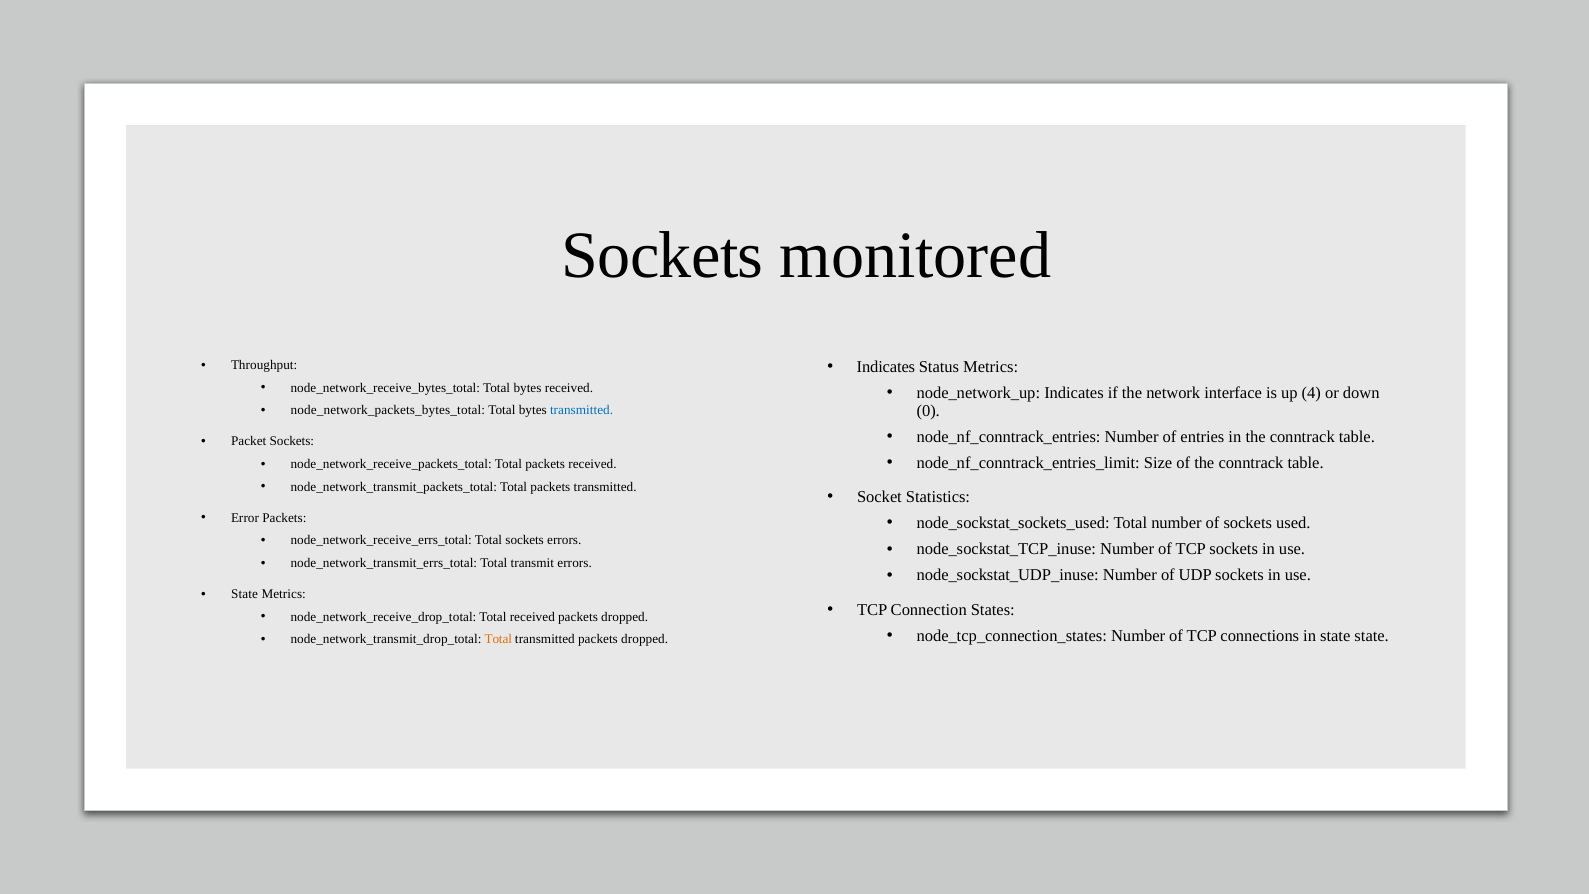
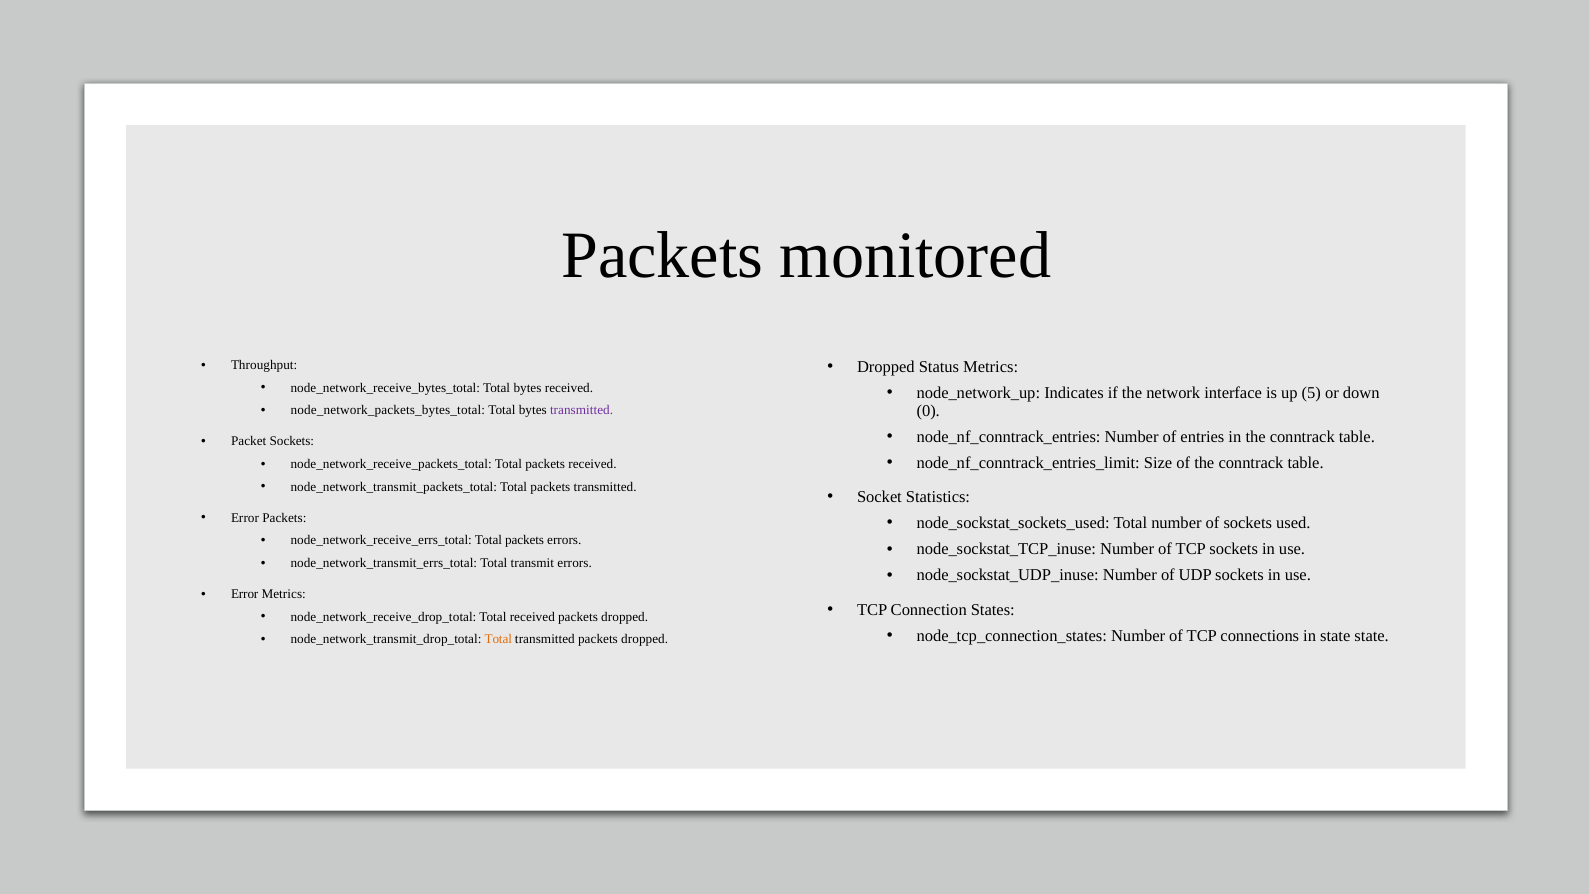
Sockets at (663, 256): Sockets -> Packets
Indicates at (886, 367): Indicates -> Dropped
4: 4 -> 5
transmitted at (582, 411) colour: blue -> purple
node_network_receive_errs_total Total sockets: sockets -> packets
State at (245, 594): State -> Error
